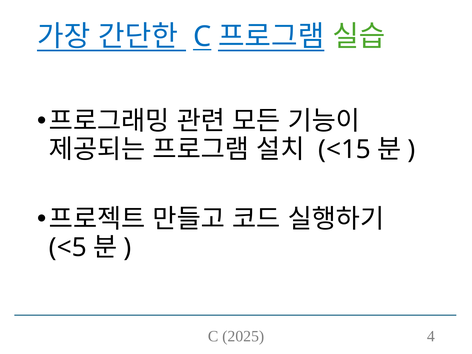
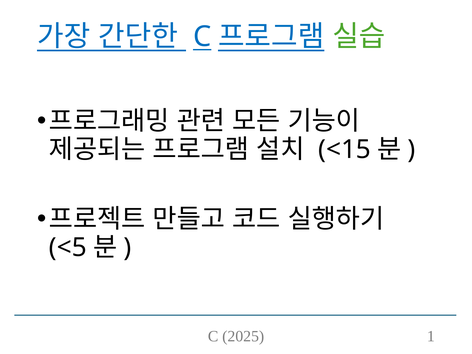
4: 4 -> 1
